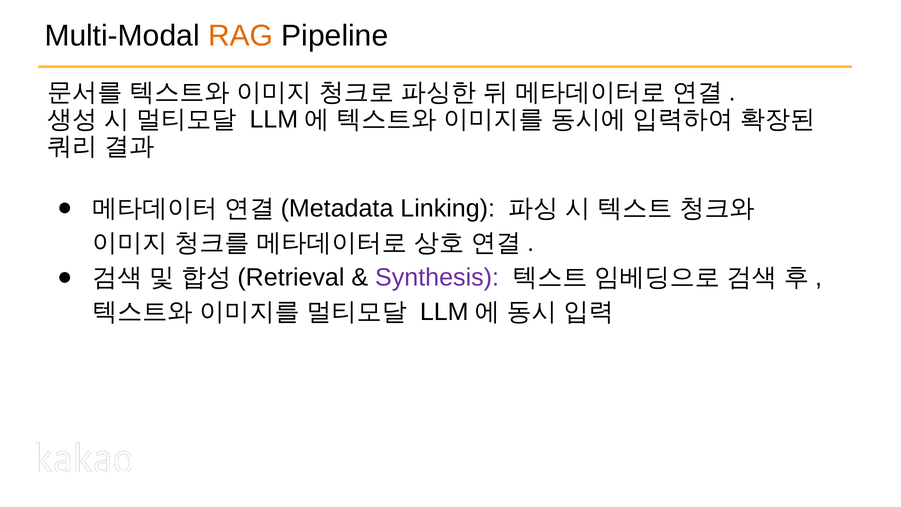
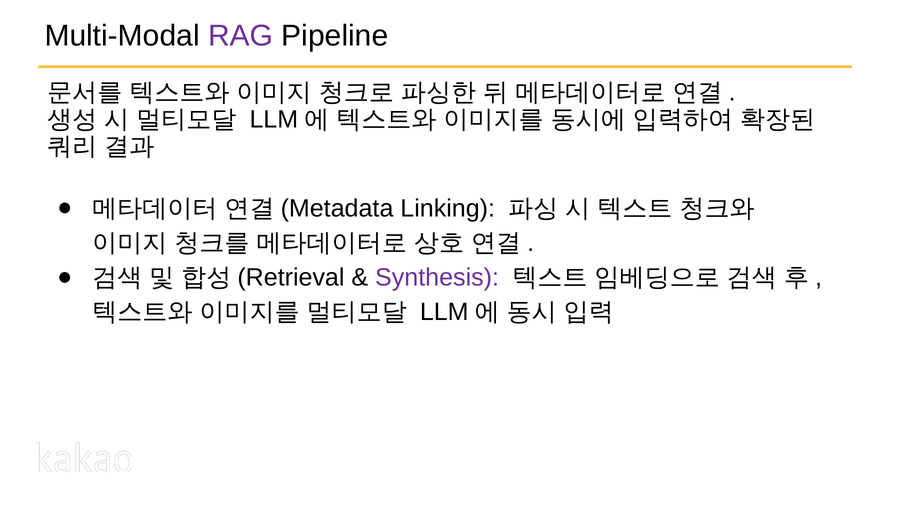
RAG colour: orange -> purple
